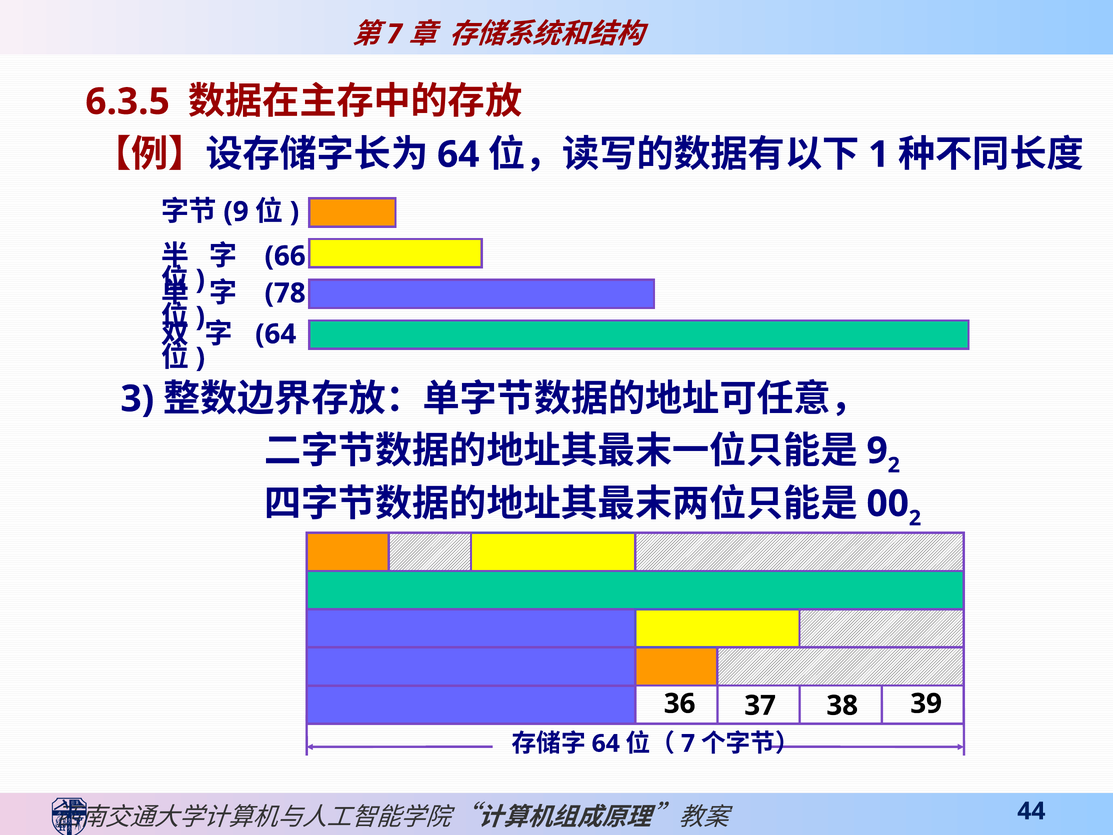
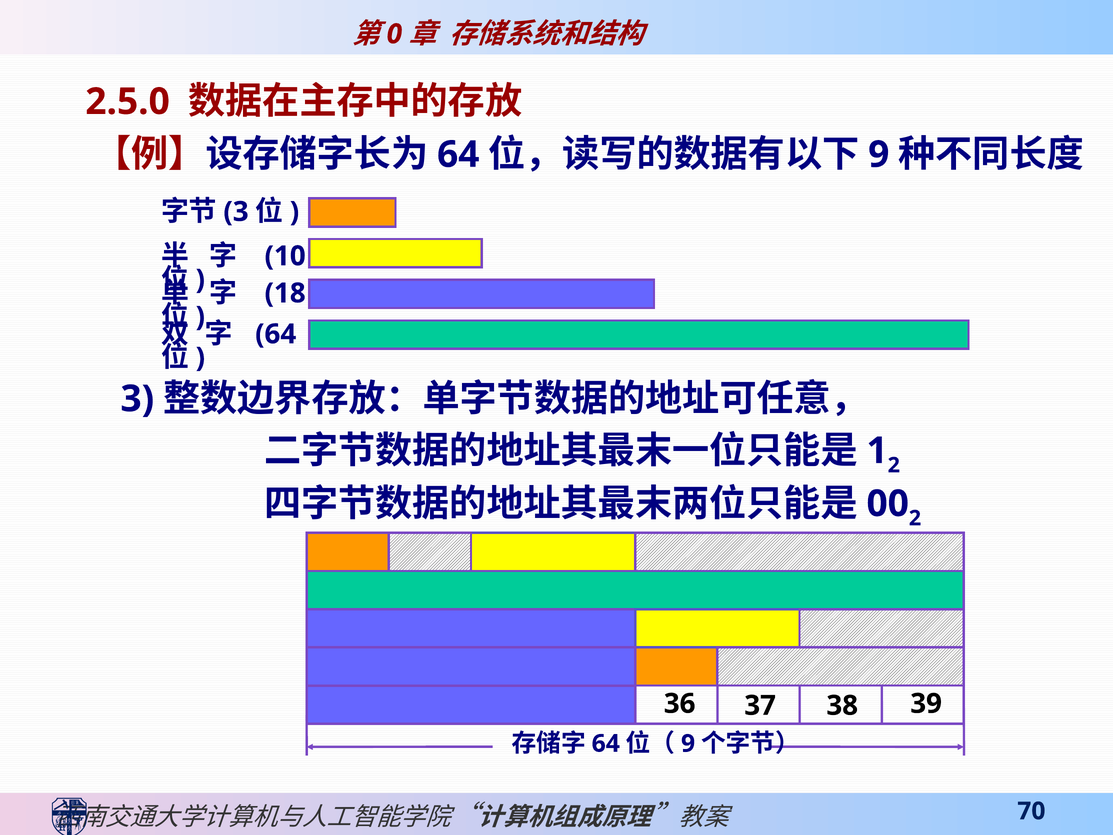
7 at (394, 34): 7 -> 0
6.3.5: 6.3.5 -> 2.5.0
1 at (879, 155): 1 -> 9
9 at (236, 212): 9 -> 3
66 at (285, 256): 66 -> 10
78 at (285, 293): 78 -> 18
9 at (877, 451): 9 -> 1
7 at (688, 743): 7 -> 9
44: 44 -> 70
